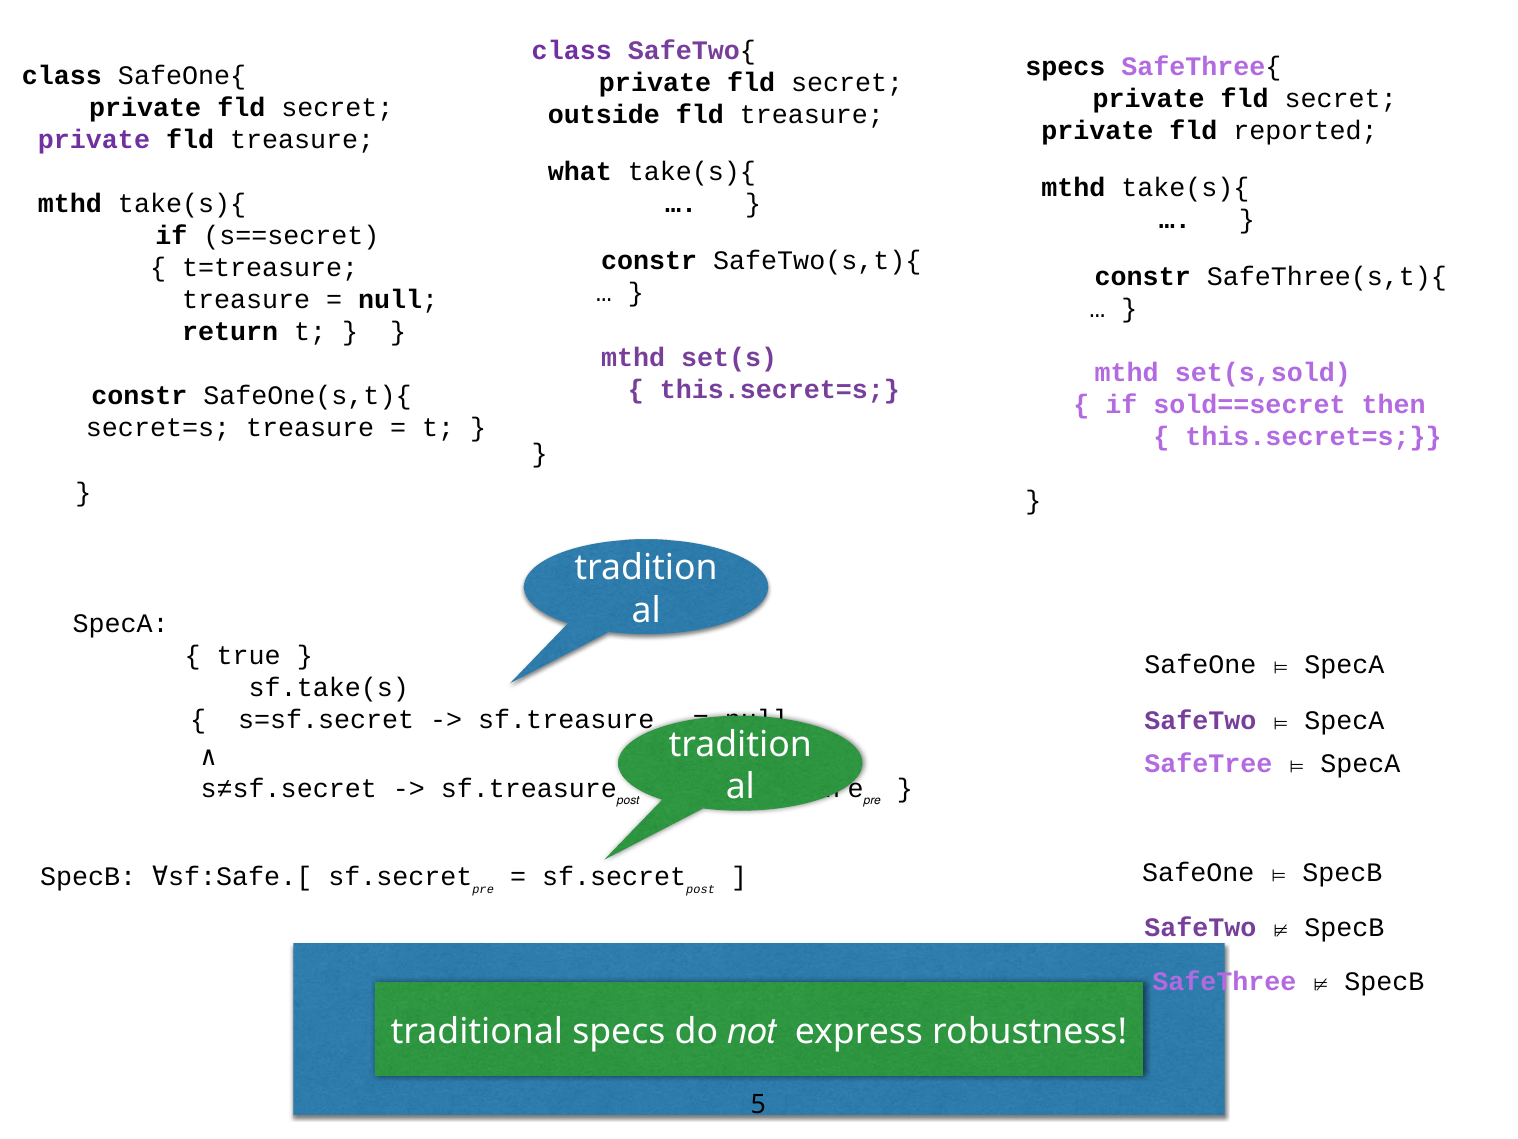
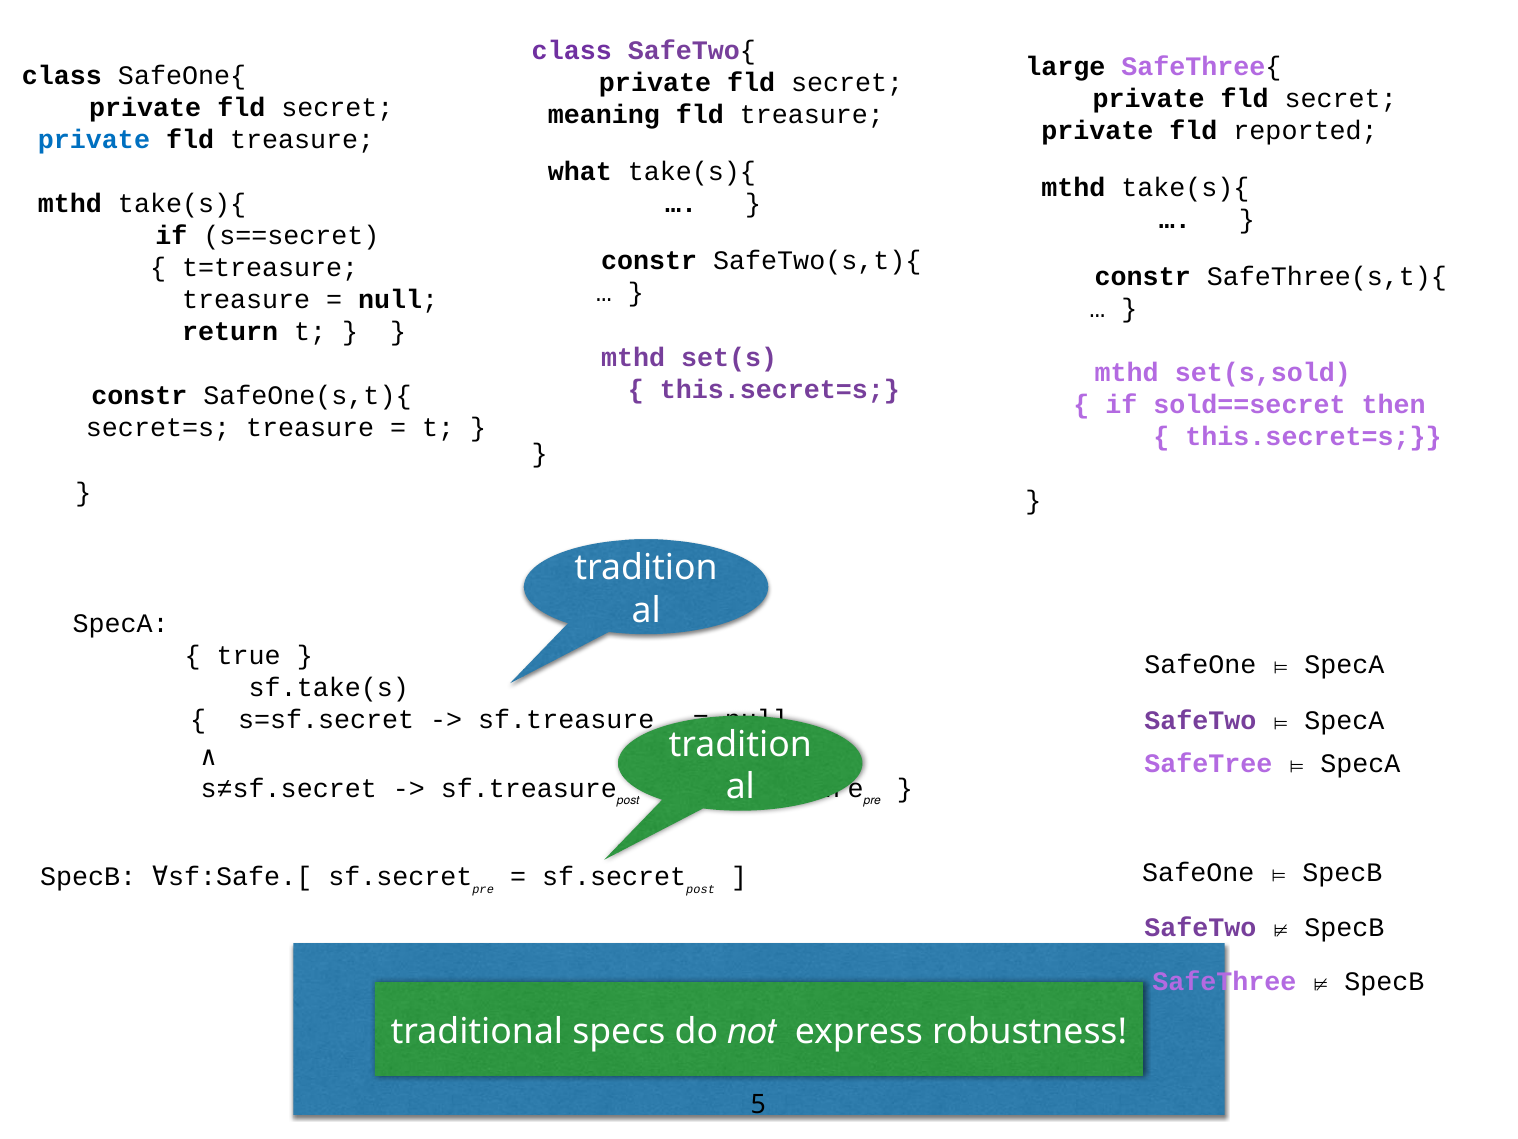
specs at (1065, 66): specs -> large
outside: outside -> meaning
private at (94, 140) colour: purple -> blue
